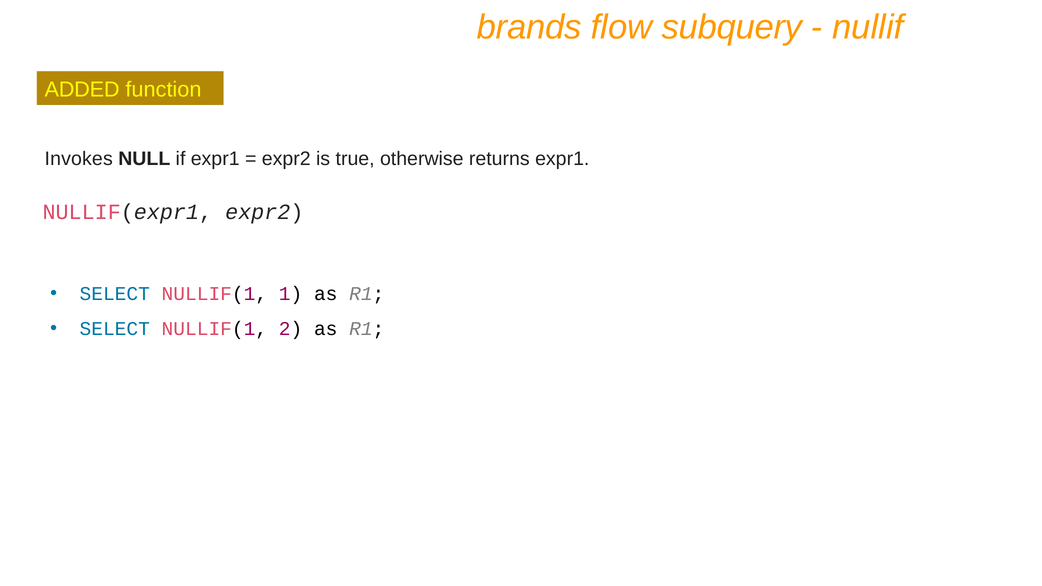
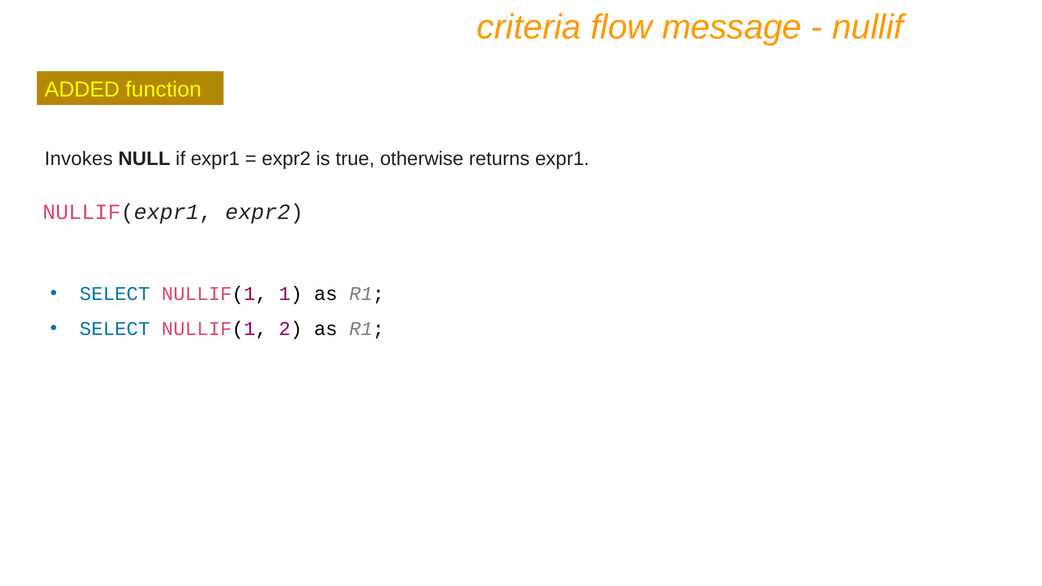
brands: brands -> criteria
subquery: subquery -> message
